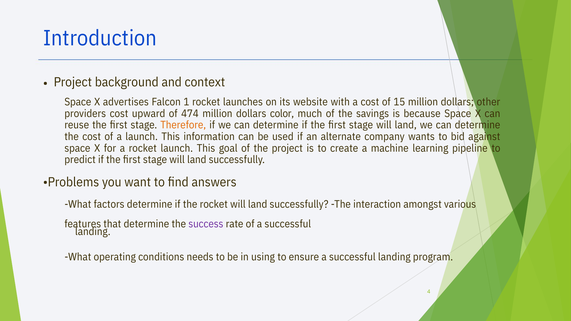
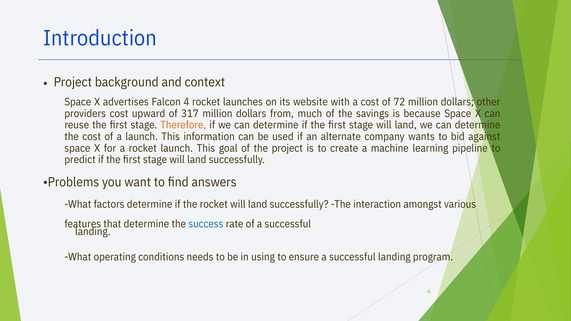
Falcon 1: 1 -> 4
15: 15 -> 72
474: 474 -> 317
color: color -> from
success colour: purple -> blue
